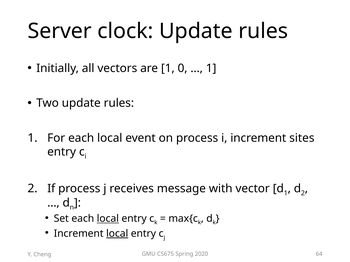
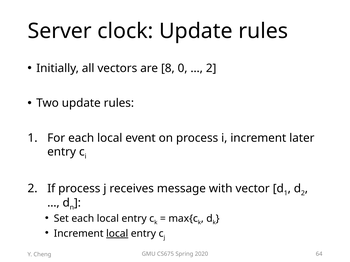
are 1: 1 -> 8
1 at (211, 68): 1 -> 2
sites: sites -> later
local at (108, 219) underline: present -> none
